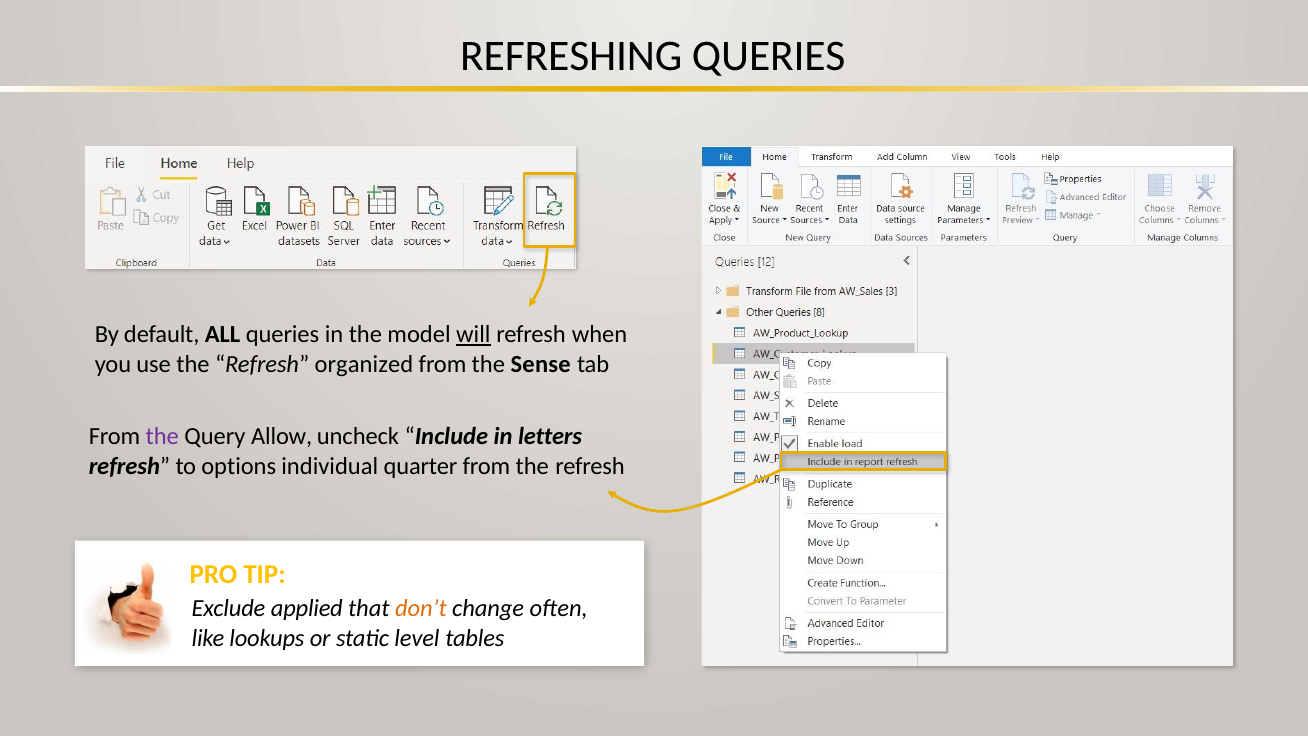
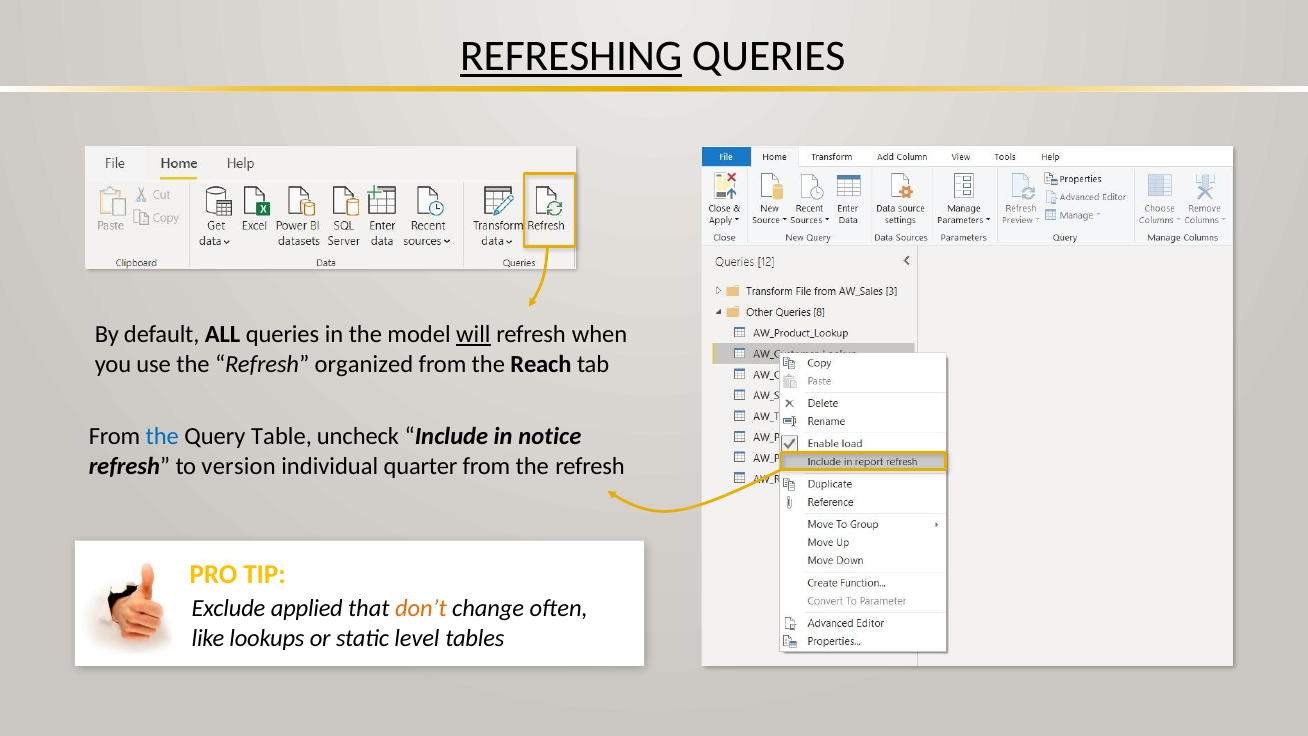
REFRESHING underline: none -> present
Sense: Sense -> Reach
the at (162, 436) colour: purple -> blue
Allow: Allow -> Table
letters: letters -> notice
options: options -> version
